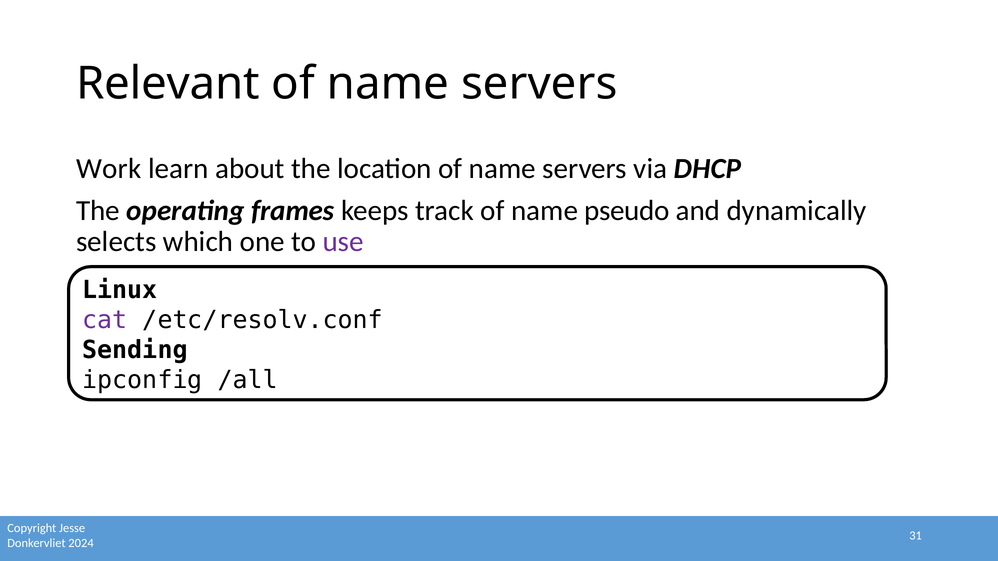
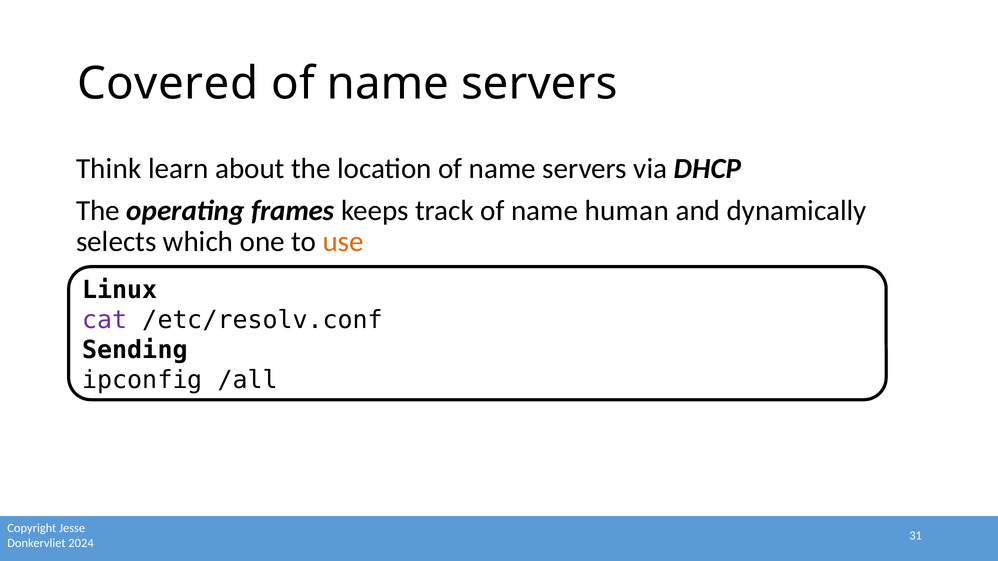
Relevant: Relevant -> Covered
Work: Work -> Think
pseudo: pseudo -> human
use colour: purple -> orange
